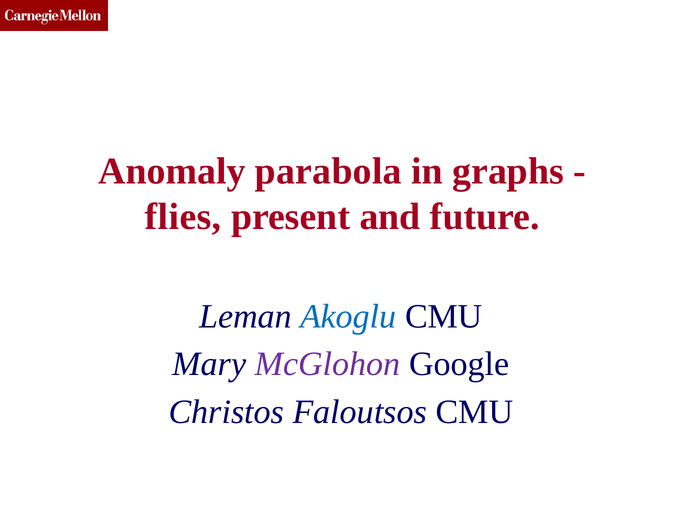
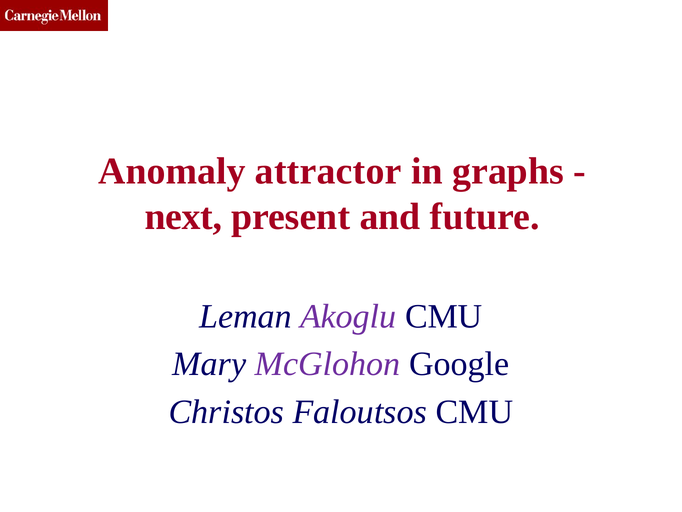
parabola: parabola -> attractor
flies: flies -> next
Akoglu colour: blue -> purple
